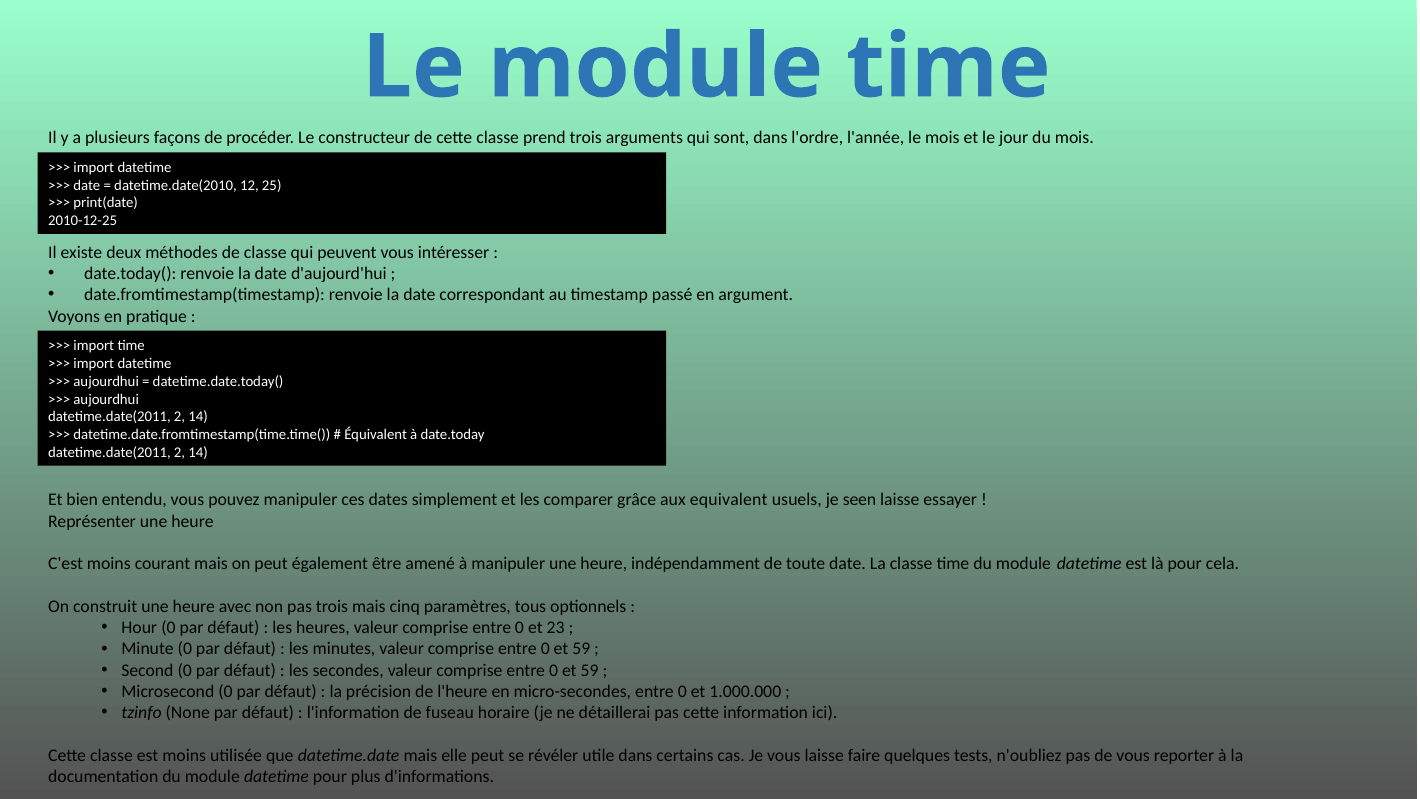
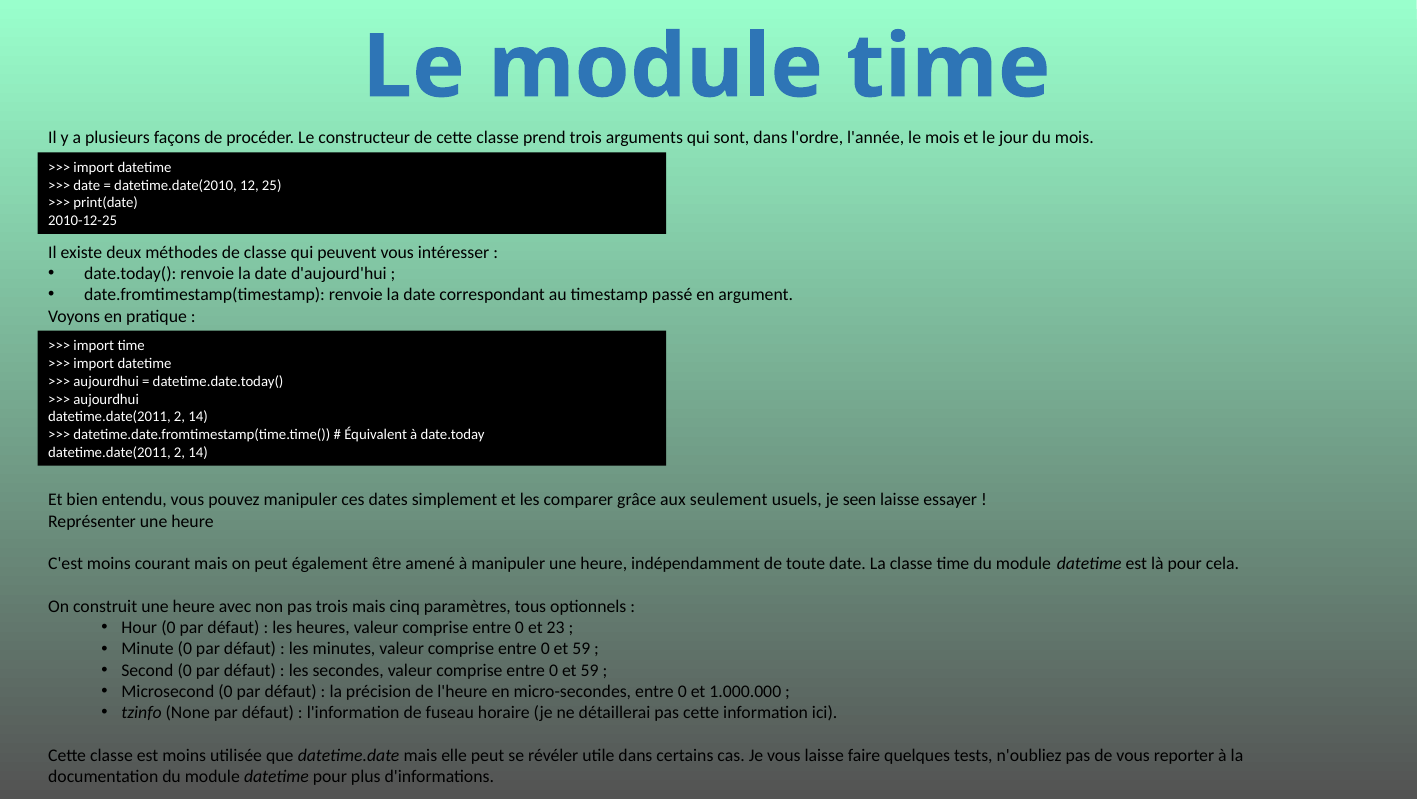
equivalent: equivalent -> seulement
